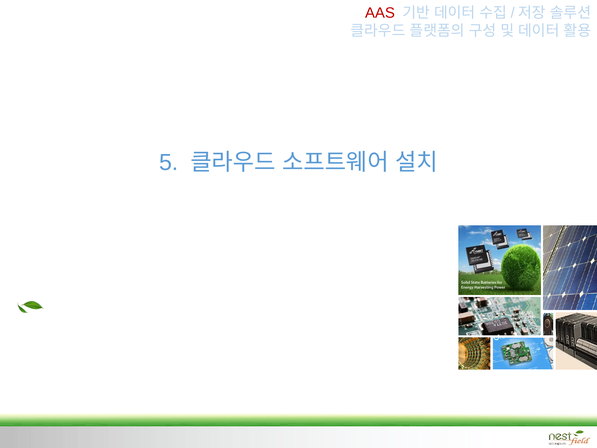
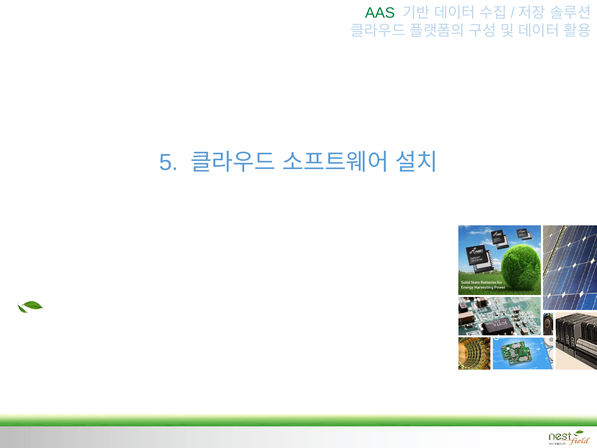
AAS colour: red -> green
